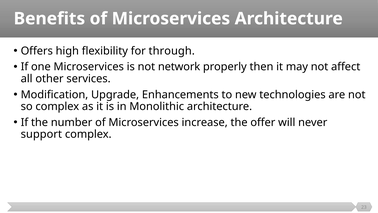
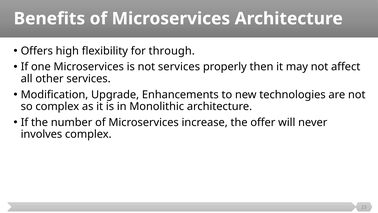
not network: network -> services
support: support -> involves
